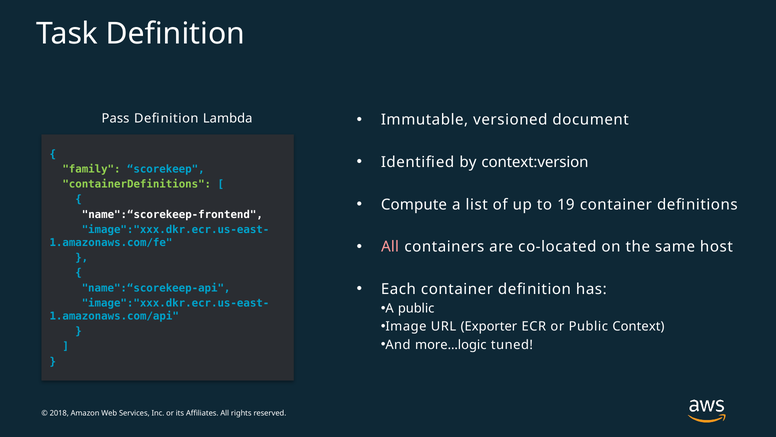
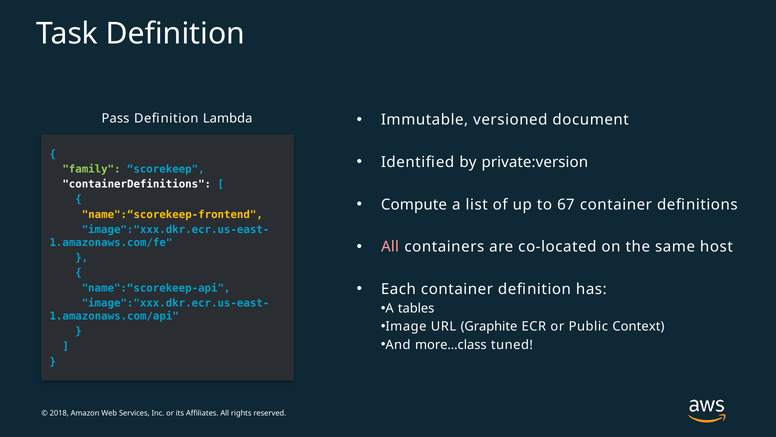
context:version: context:version -> private:version
containerDefinitions colour: light green -> white
19: 19 -> 67
name":“scorekeep-frontend colour: white -> yellow
A public: public -> tables
Exporter: Exporter -> Graphite
more…logic: more…logic -> more…class
